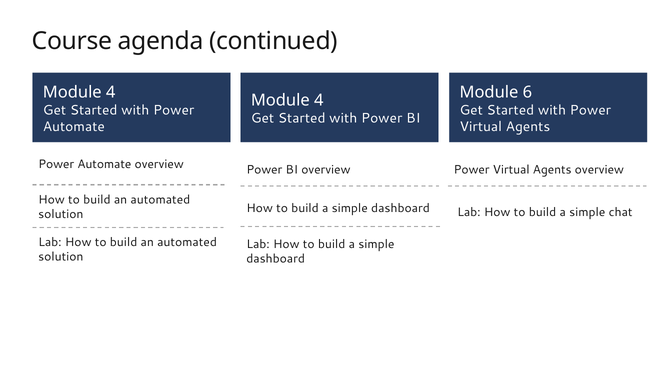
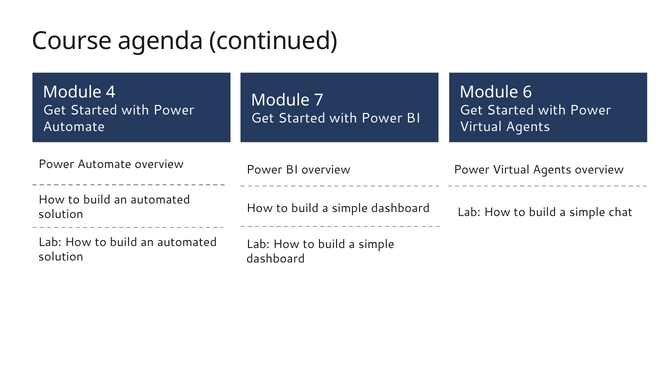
4 at (319, 100): 4 -> 7
